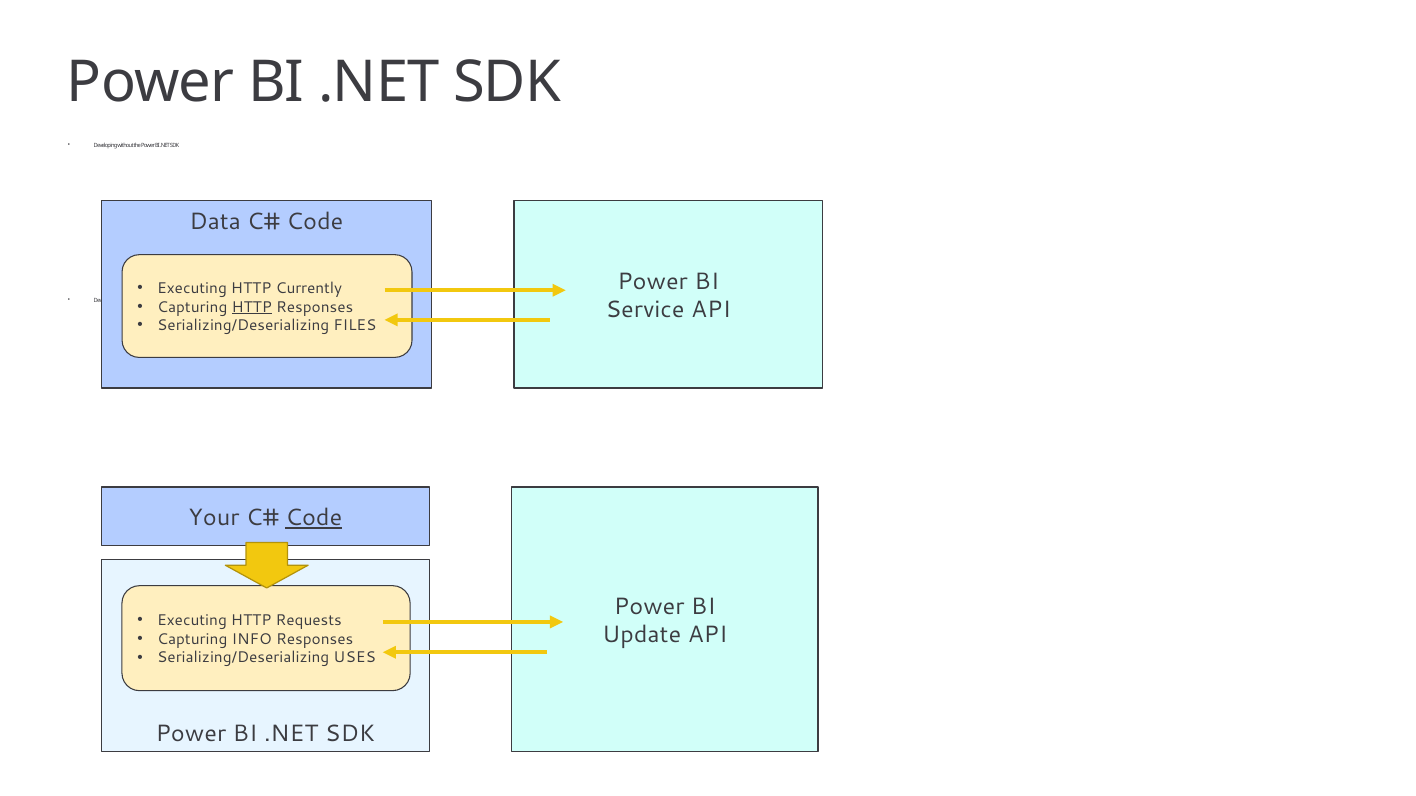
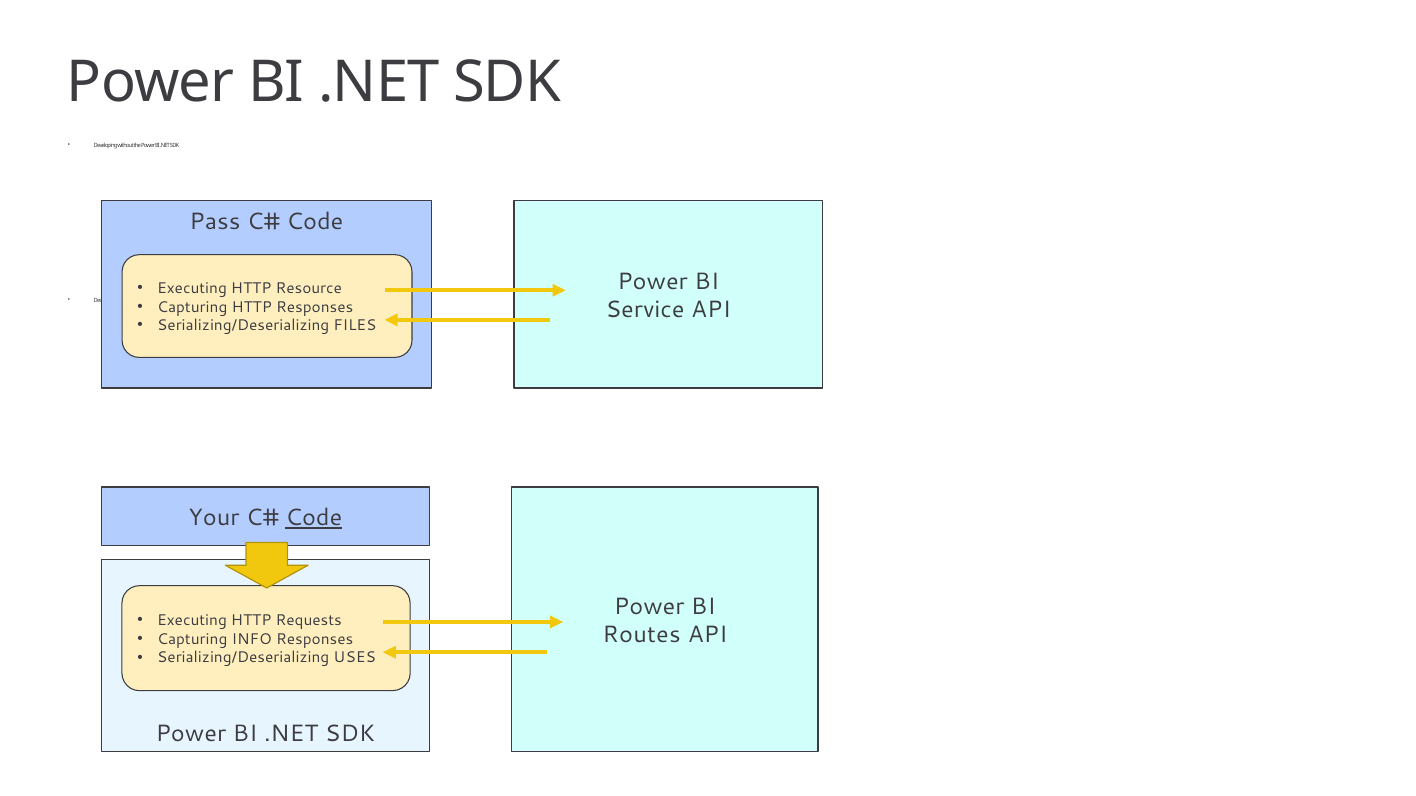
Data: Data -> Pass
Currently: Currently -> Resource
HTTP at (252, 307) underline: present -> none
Update: Update -> Routes
